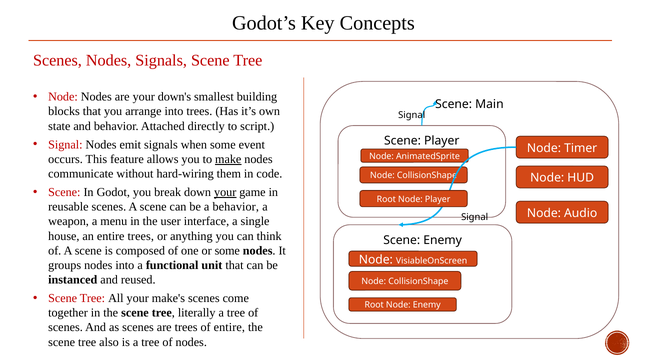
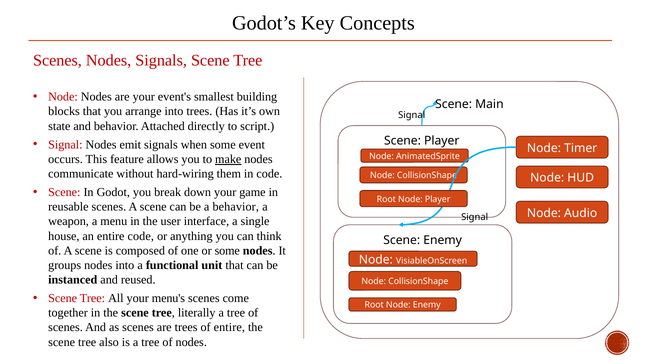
down's: down's -> event's
your at (225, 192) underline: present -> none
entire trees: trees -> code
make's: make's -> menu's
